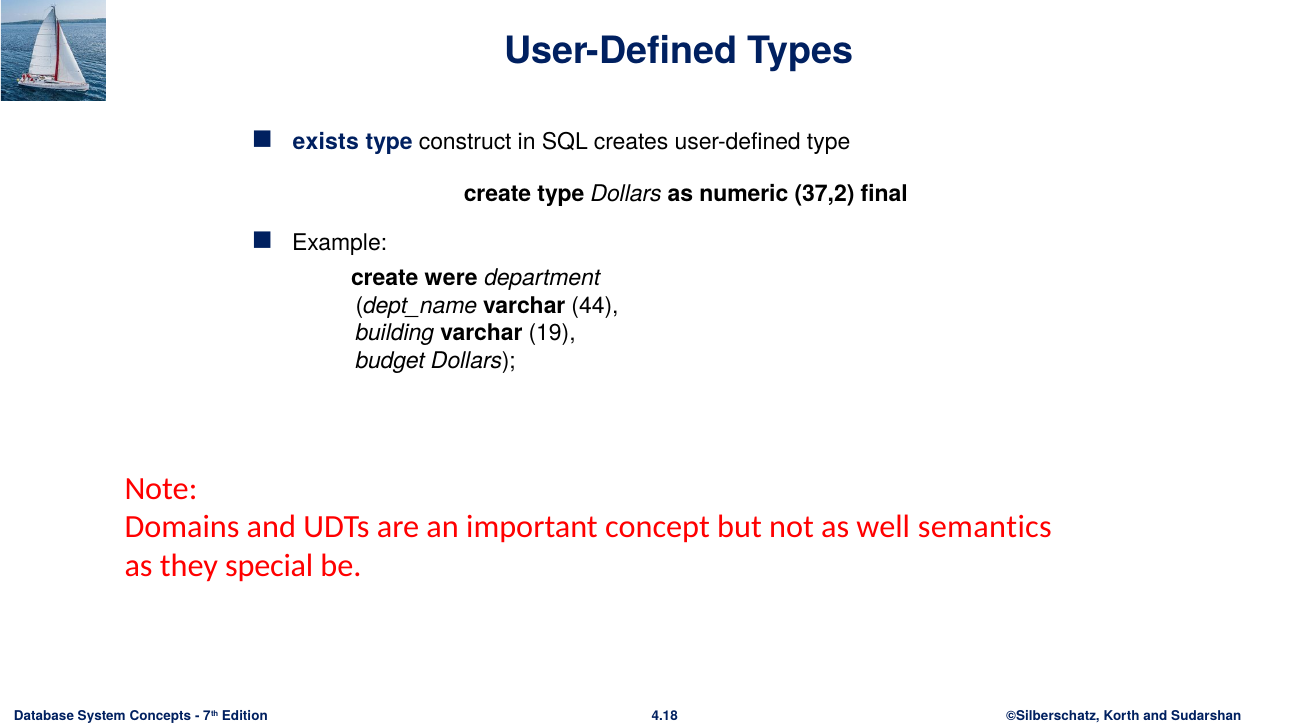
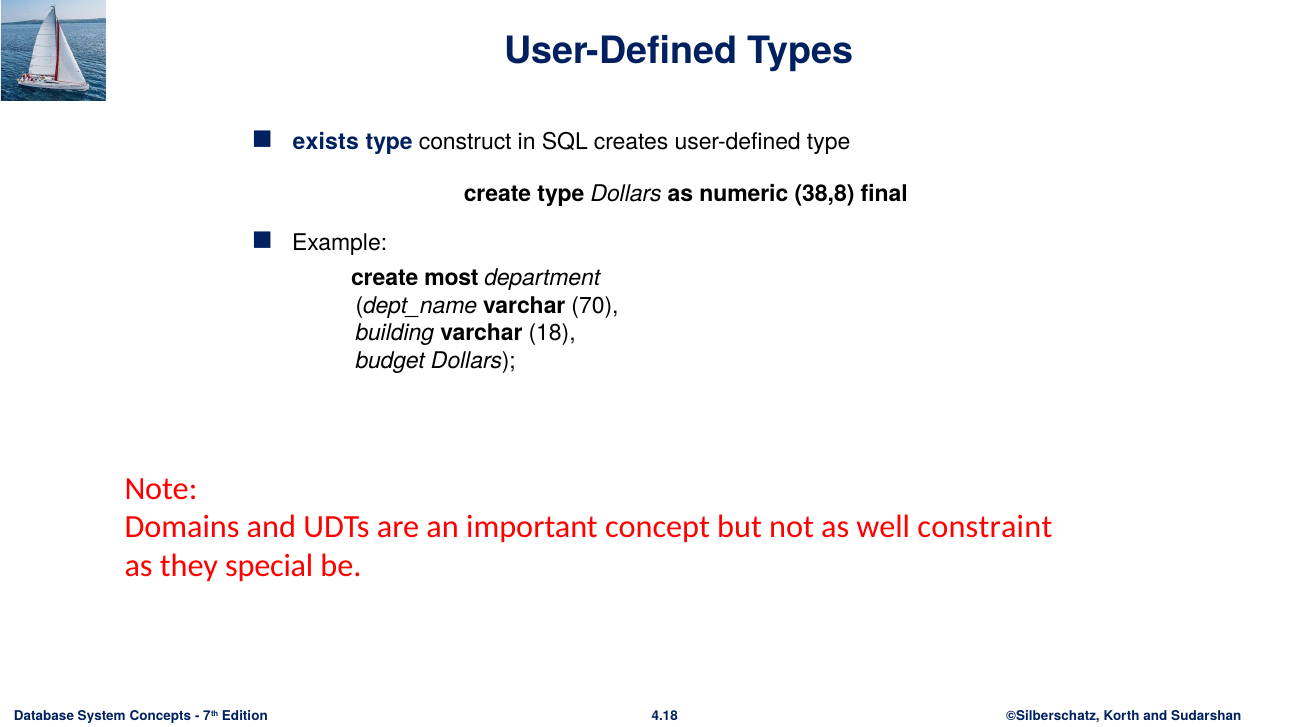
37,2: 37,2 -> 38,8
were: were -> most
44: 44 -> 70
19: 19 -> 18
semantics: semantics -> constraint
